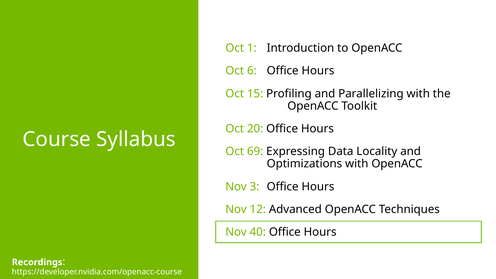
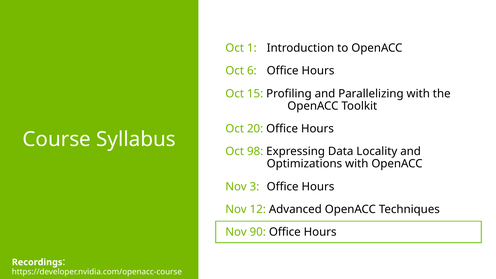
69: 69 -> 98
40: 40 -> 90
